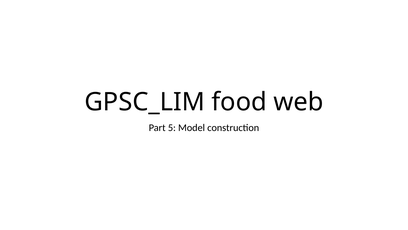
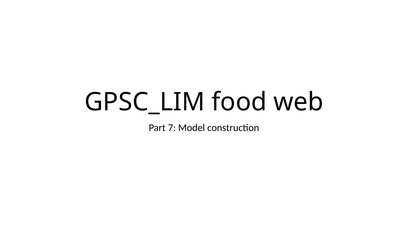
5: 5 -> 7
